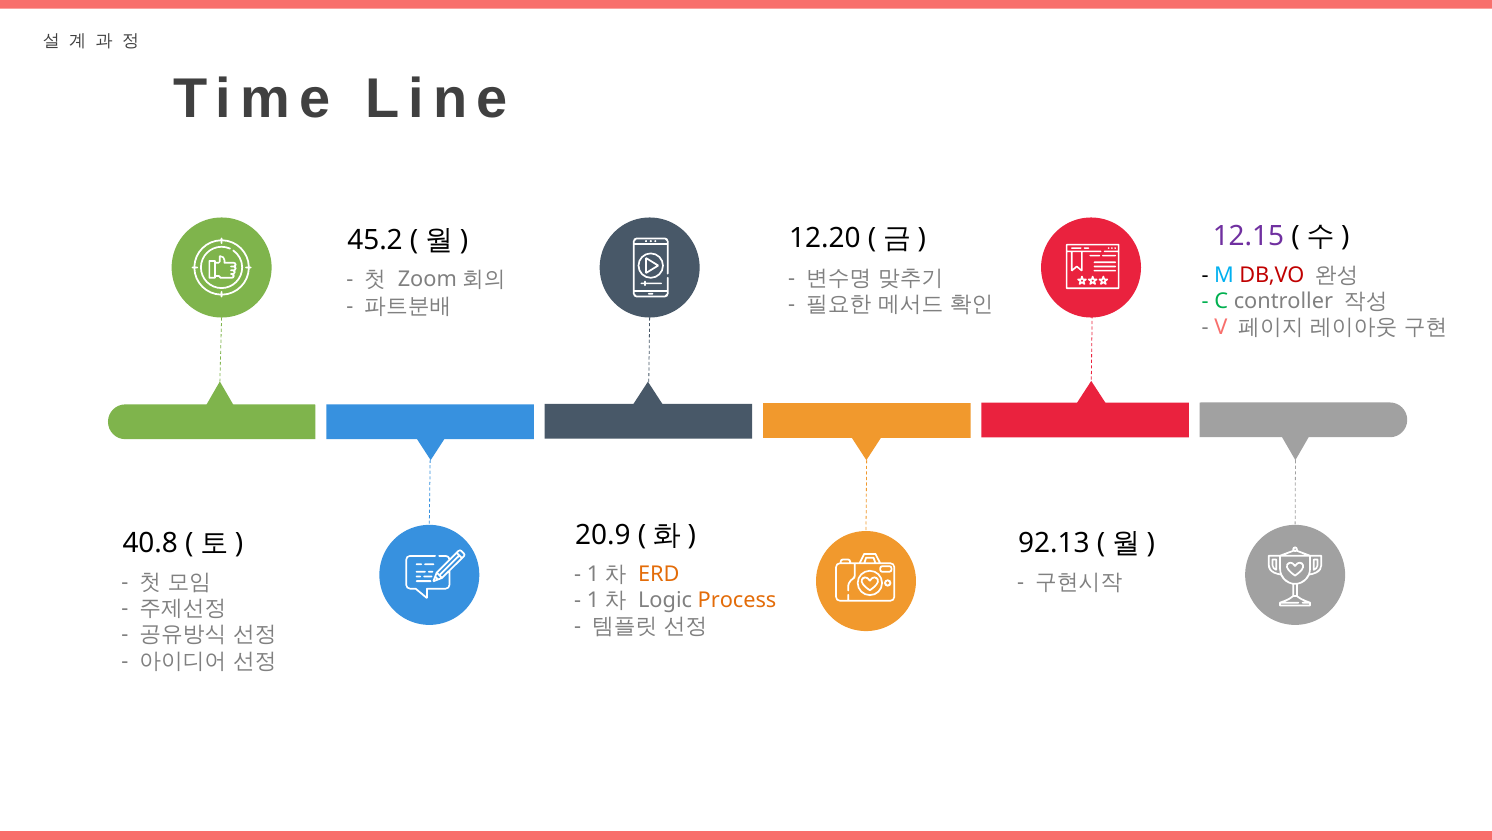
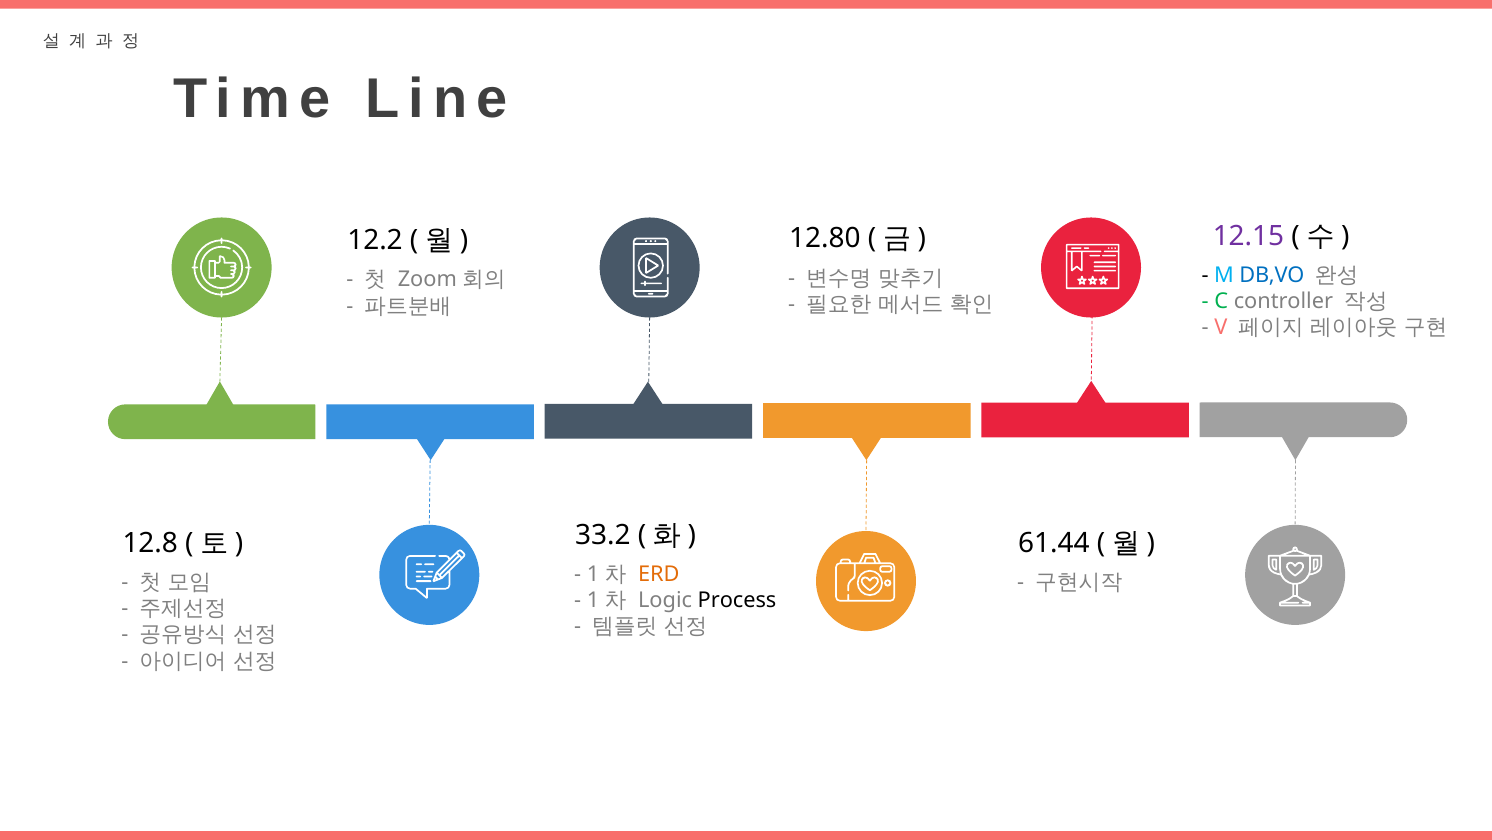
12.20: 12.20 -> 12.80
45.2: 45.2 -> 12.2
DB,VO colour: red -> blue
20.9: 20.9 -> 33.2
40.8: 40.8 -> 12.8
92.13: 92.13 -> 61.44
Process colour: orange -> black
